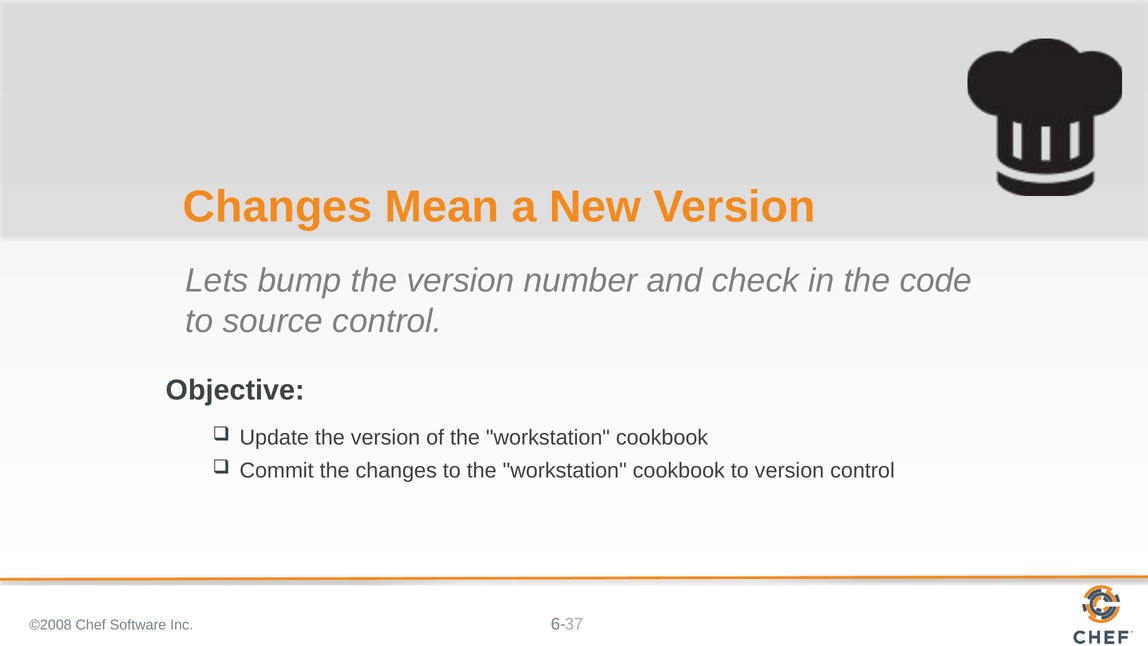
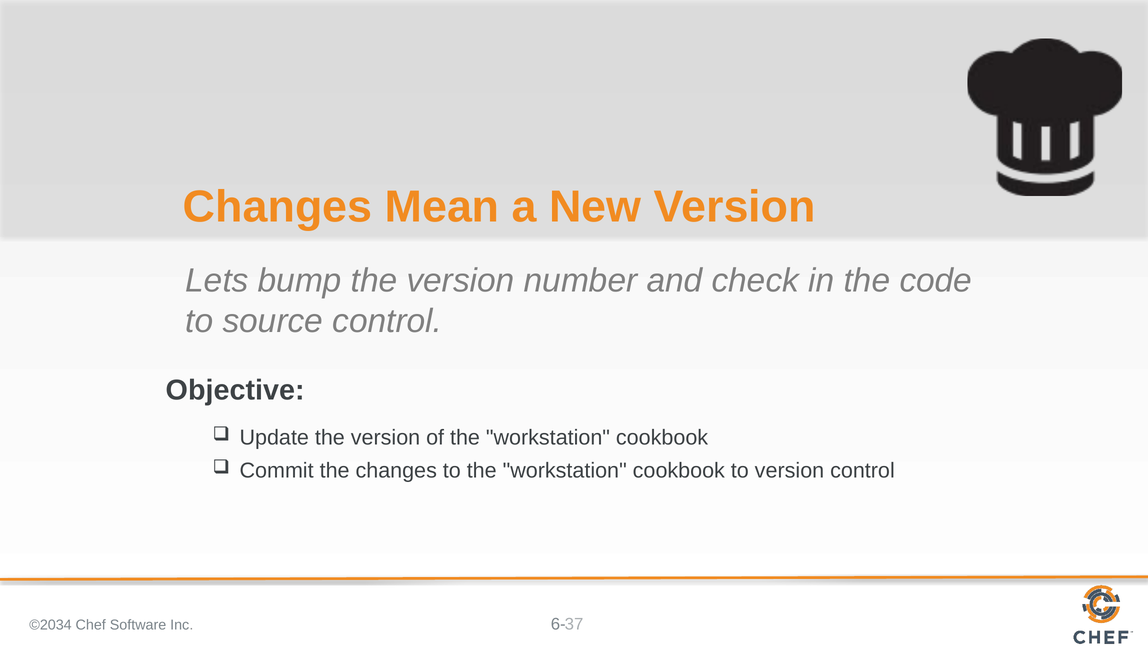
©2008: ©2008 -> ©2034
